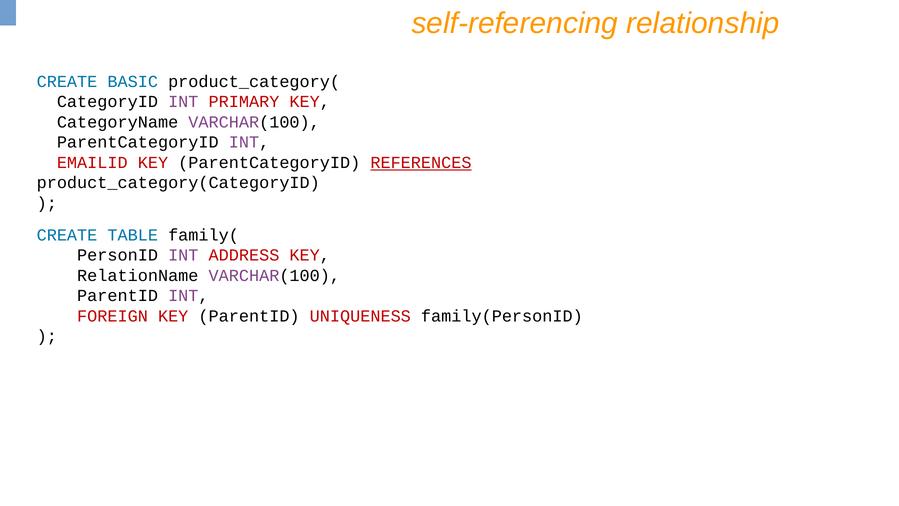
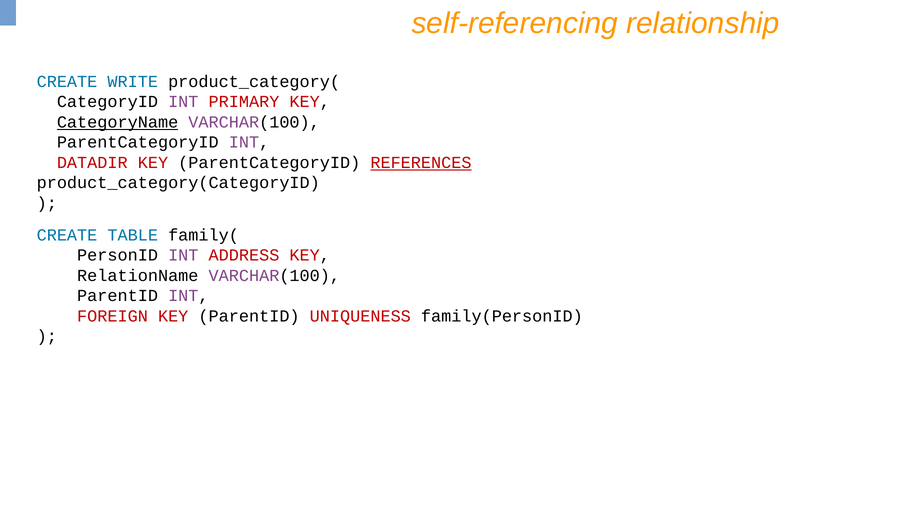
BASIC: BASIC -> WRITE
CategoryName underline: none -> present
EMAILID: EMAILID -> DATADIR
